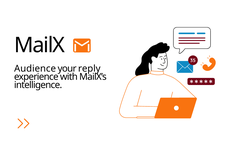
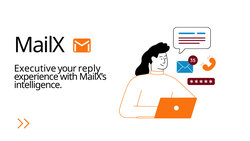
Audience: Audience -> Executive
